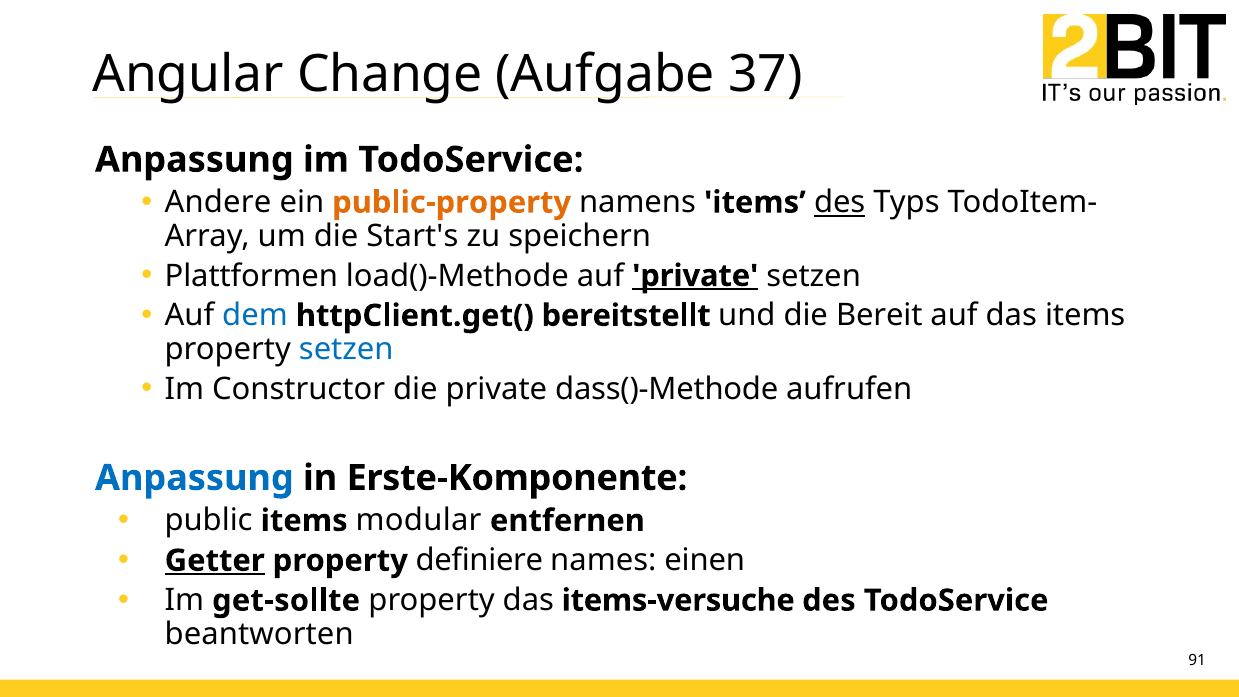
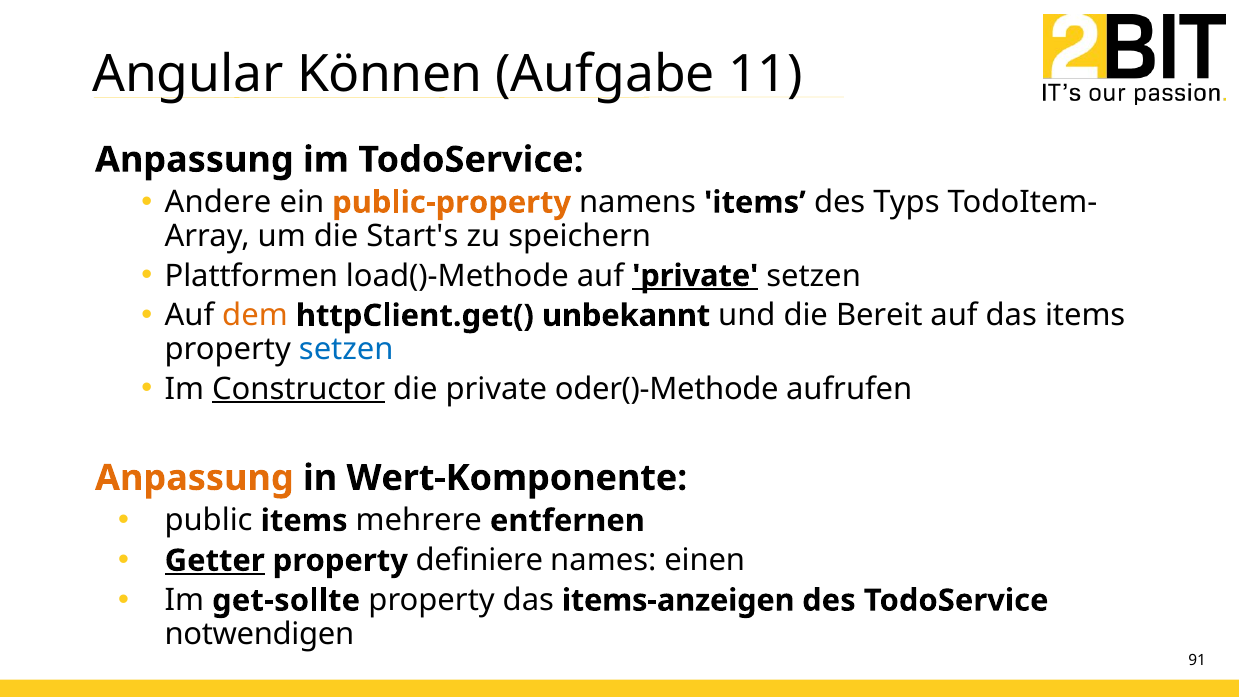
Change: Change -> Können
37: 37 -> 11
des at (840, 202) underline: present -> none
dem colour: blue -> orange
bereitstellt: bereitstellt -> unbekannt
Constructor underline: none -> present
dass()-Methode: dass()-Methode -> oder()-Methode
Anpassung at (194, 478) colour: blue -> orange
Erste-Komponente: Erste-Komponente -> Wert-Komponente
modular: modular -> mehrere
items-versuche: items-versuche -> items-anzeigen
beantworten: beantworten -> notwendigen
